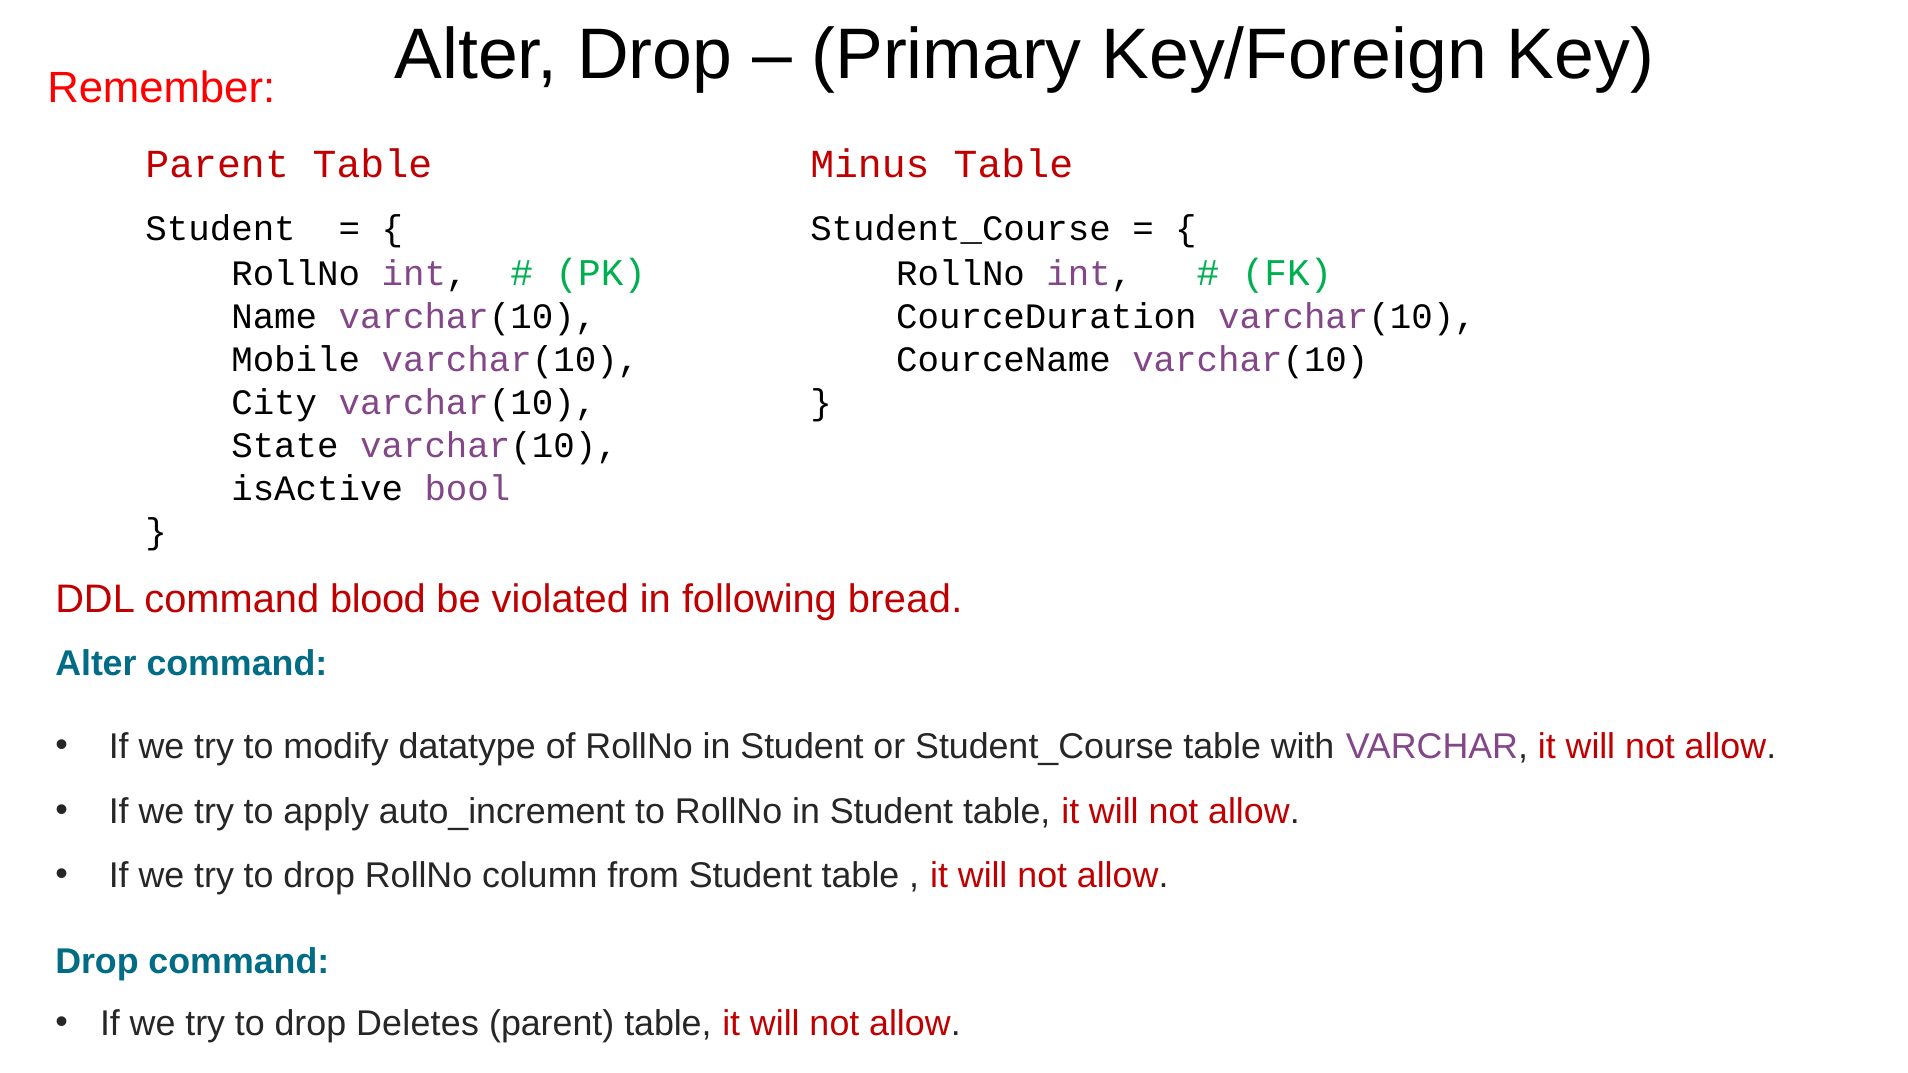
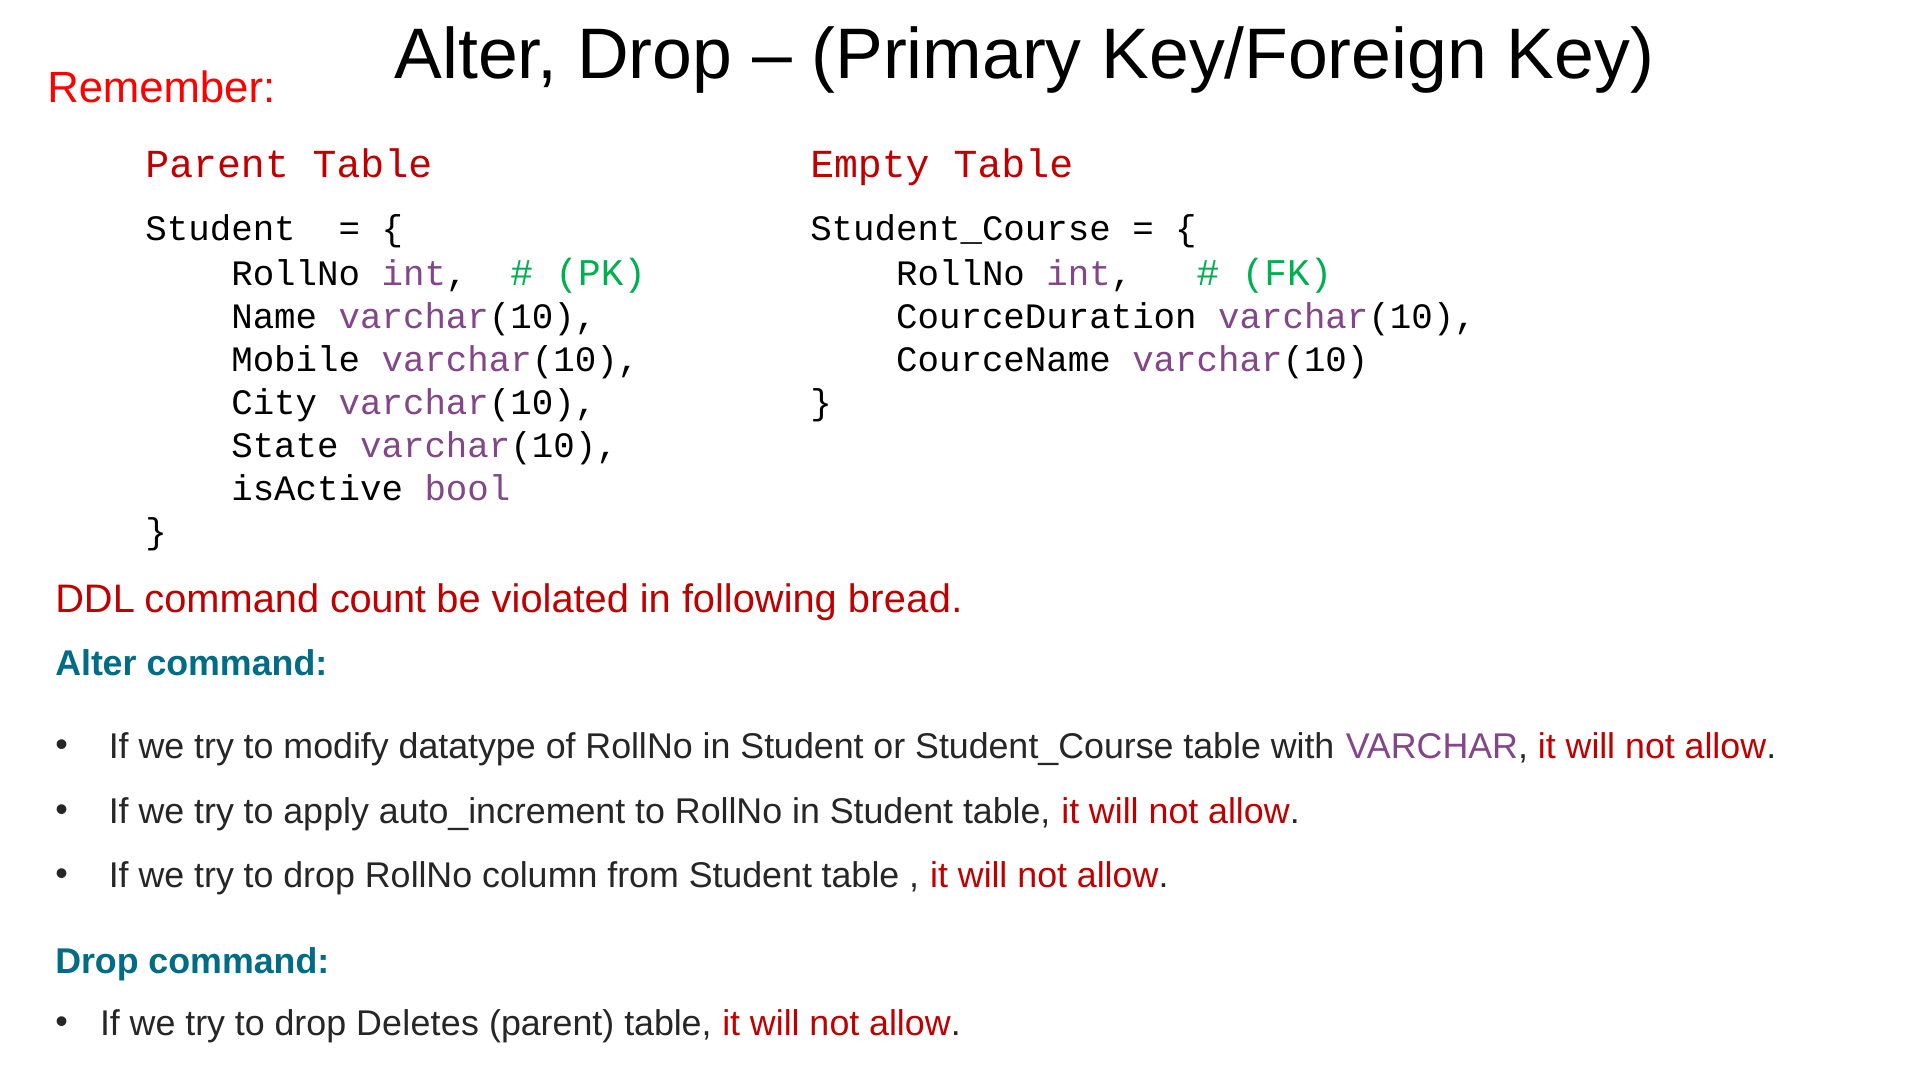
Minus: Minus -> Empty
blood: blood -> count
